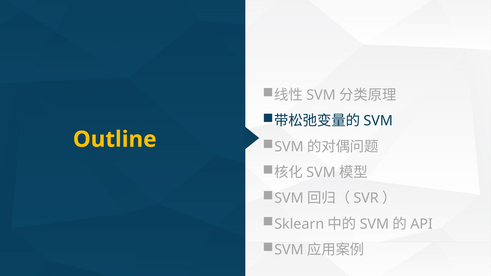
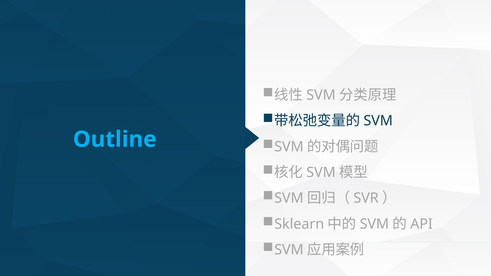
Outline colour: yellow -> light blue
